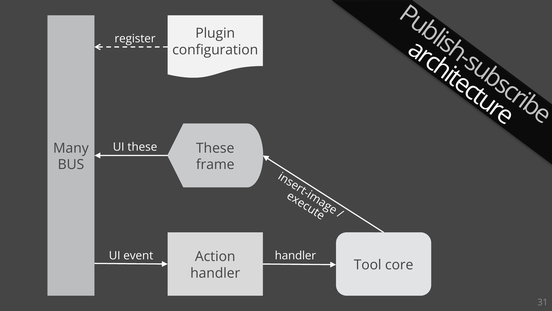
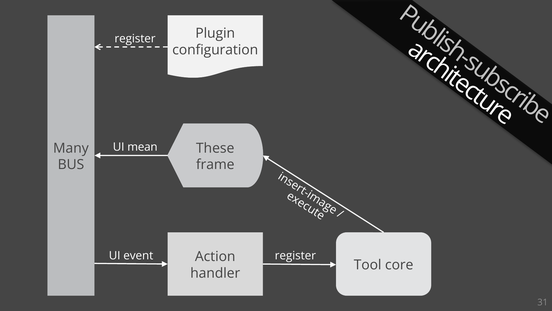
UI these: these -> mean
event handler: handler -> register
